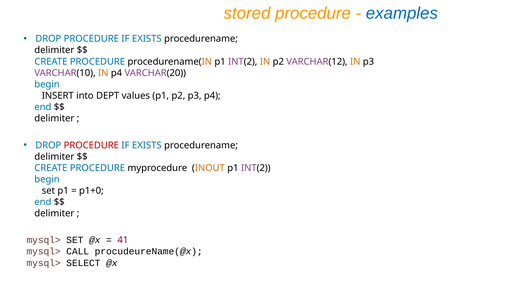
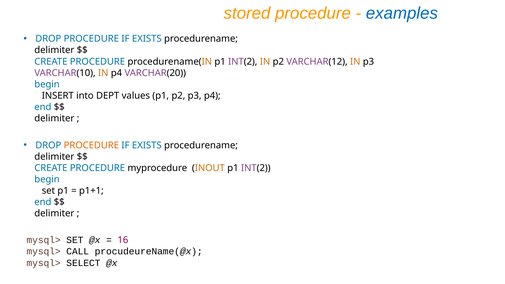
PROCEDURE at (91, 145) colour: red -> orange
p1+0: p1+0 -> p1+1
41: 41 -> 16
